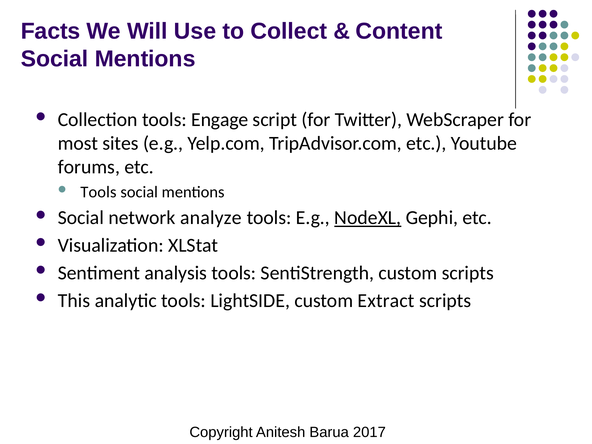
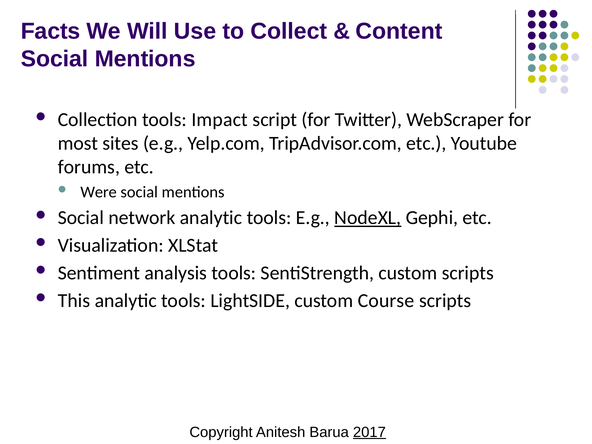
Engage: Engage -> Impact
Tools at (98, 192): Tools -> Were
network analyze: analyze -> analytic
Extract: Extract -> Course
2017 underline: none -> present
